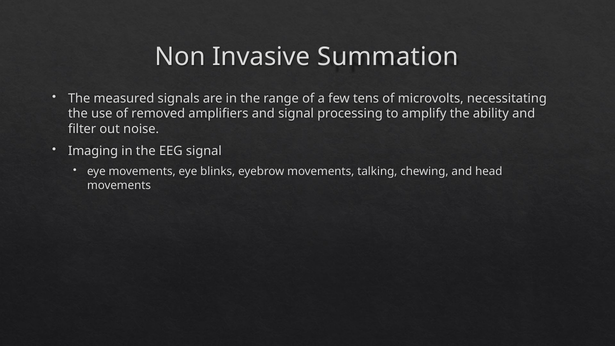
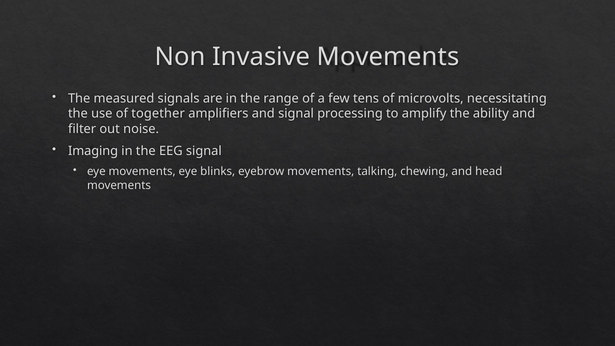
Invasive Summation: Summation -> Movements
removed: removed -> together
